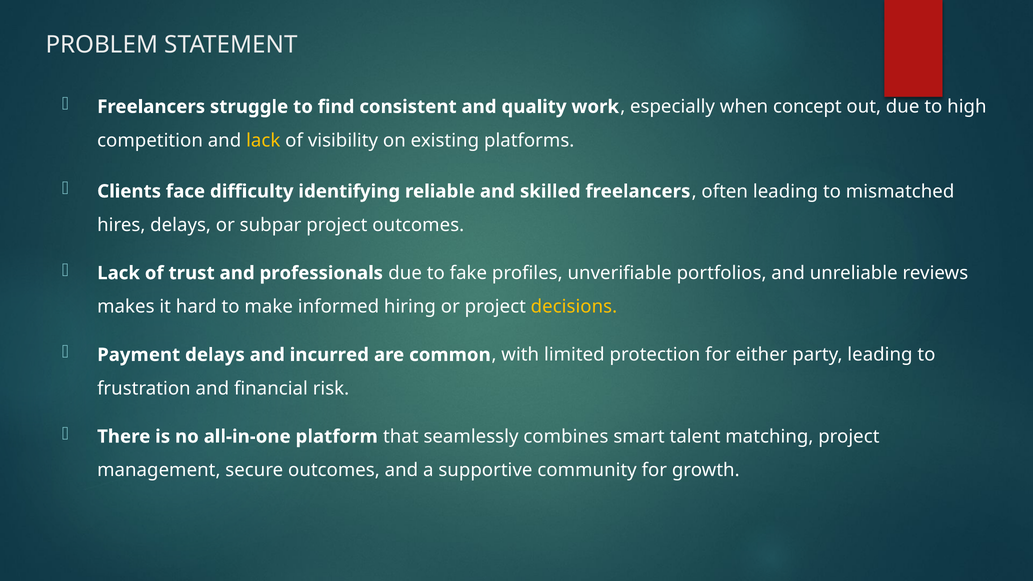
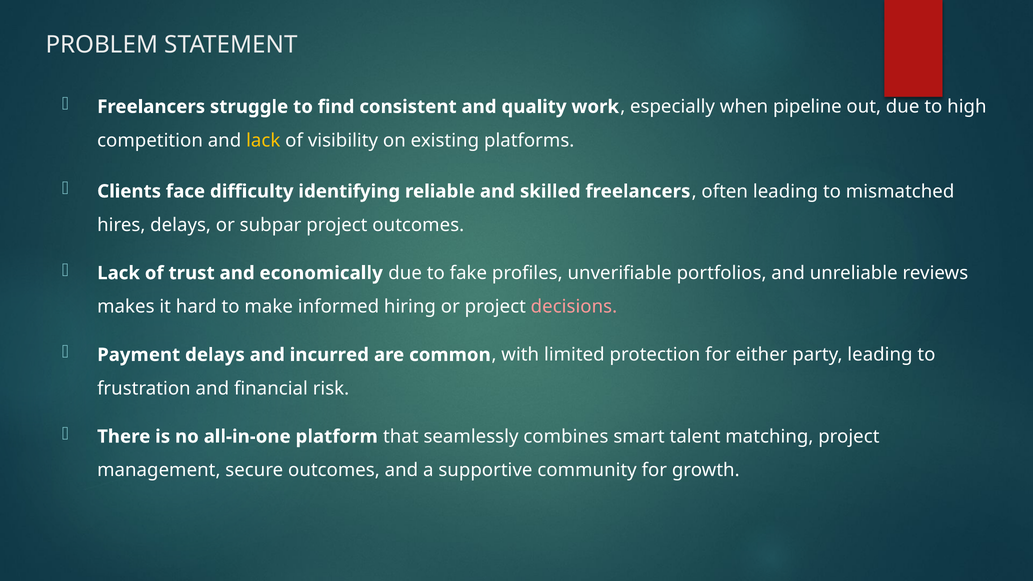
concept: concept -> pipeline
professionals: professionals -> economically
decisions colour: yellow -> pink
